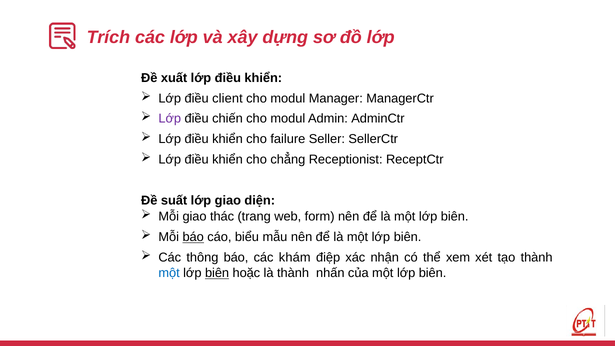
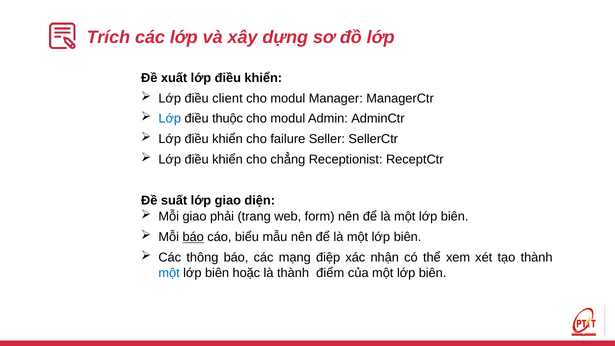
Lớp at (170, 119) colour: purple -> blue
chiến: chiến -> thuộc
thác: thác -> phải
khám: khám -> mạng
biên at (217, 273) underline: present -> none
nhấn: nhấn -> điểm
